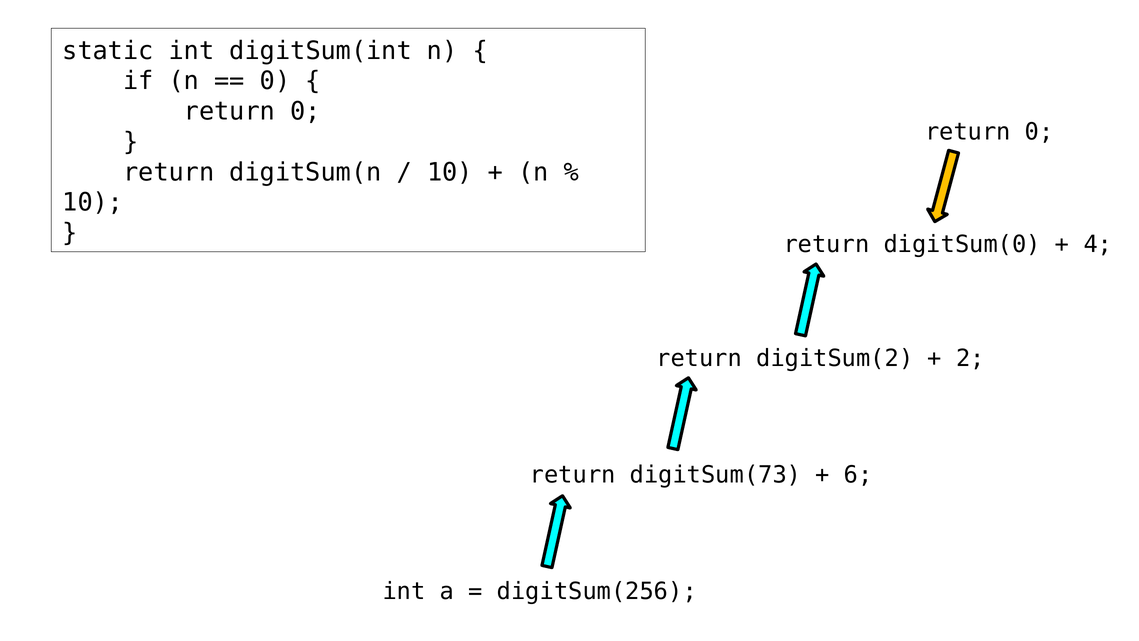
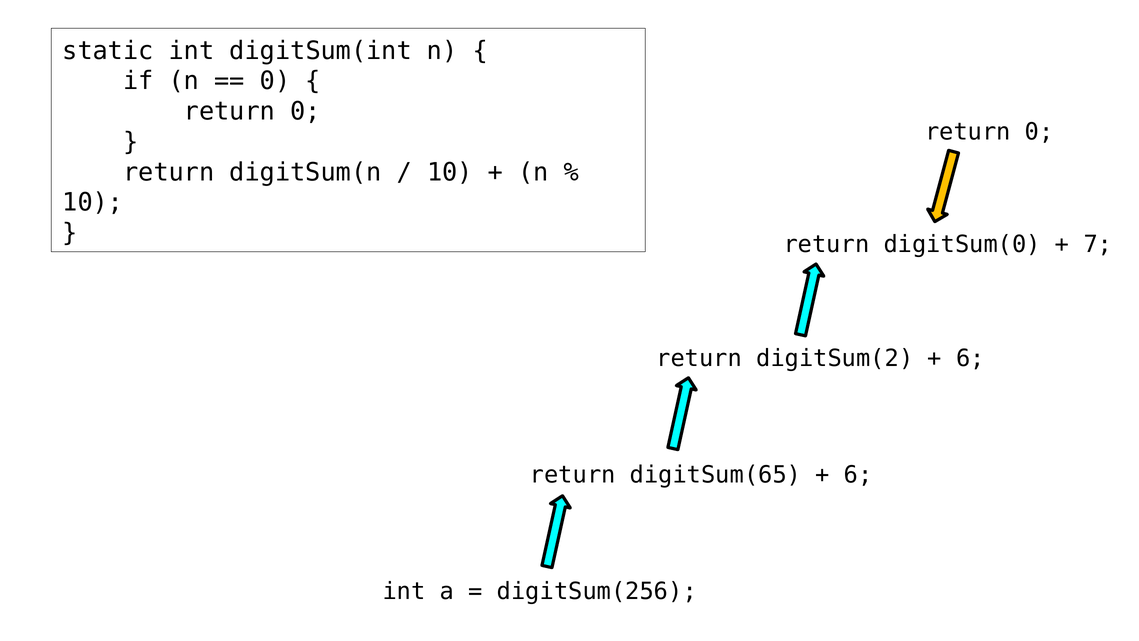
4: 4 -> 7
2 at (970, 358): 2 -> 6
digitSum(73: digitSum(73 -> digitSum(65
